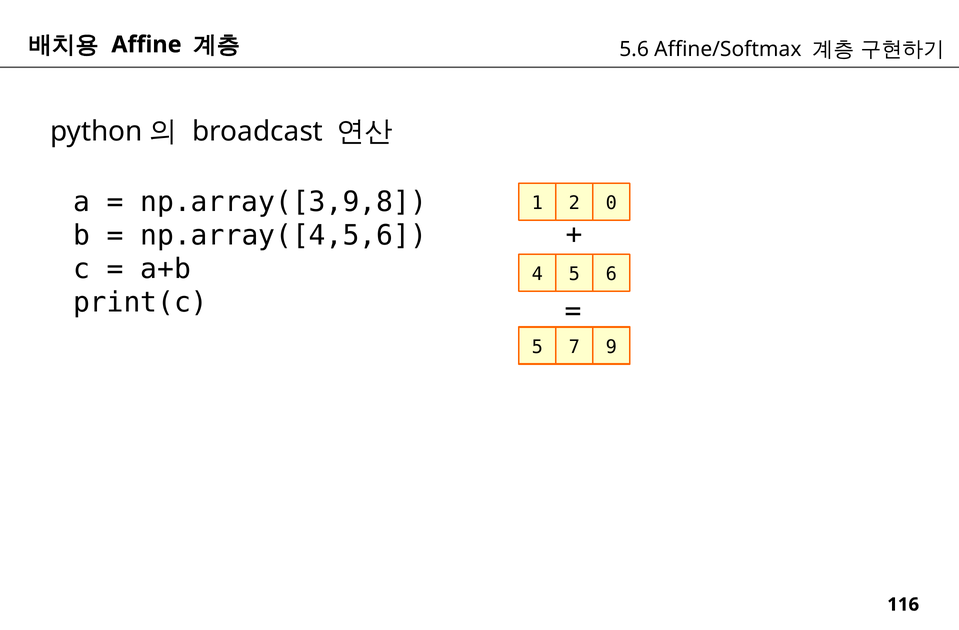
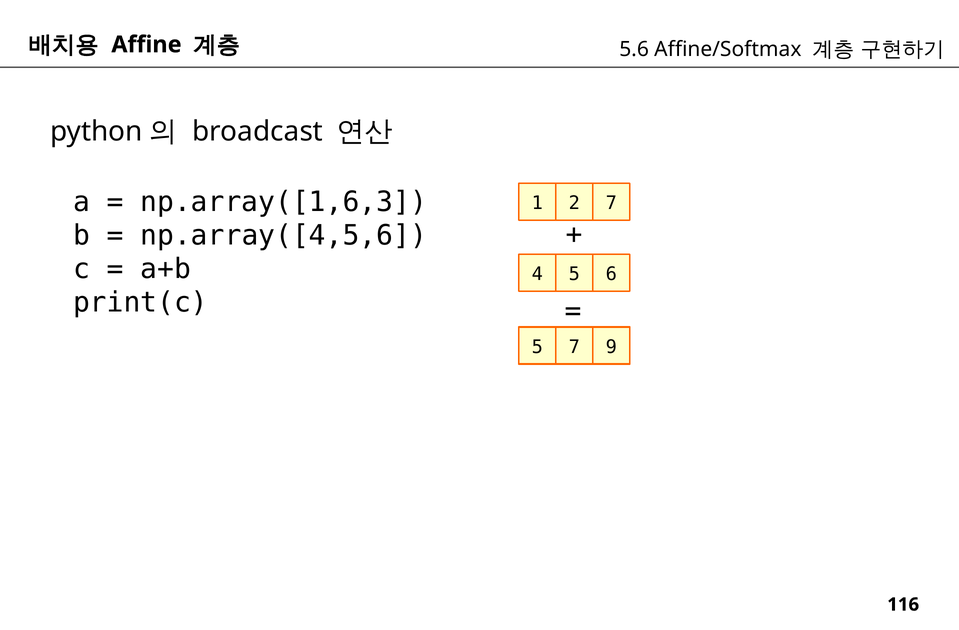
np.array([3,9,8: np.array([3,9,8 -> np.array([1,6,3
2 0: 0 -> 7
